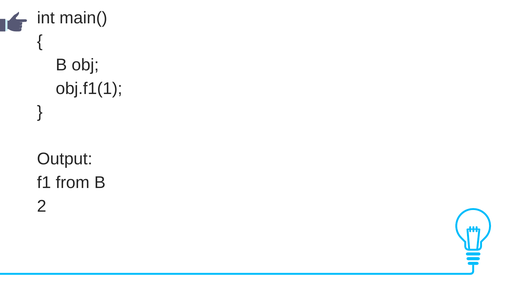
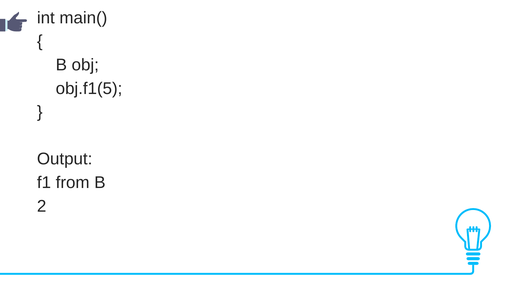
obj.f1(1: obj.f1(1 -> obj.f1(5
